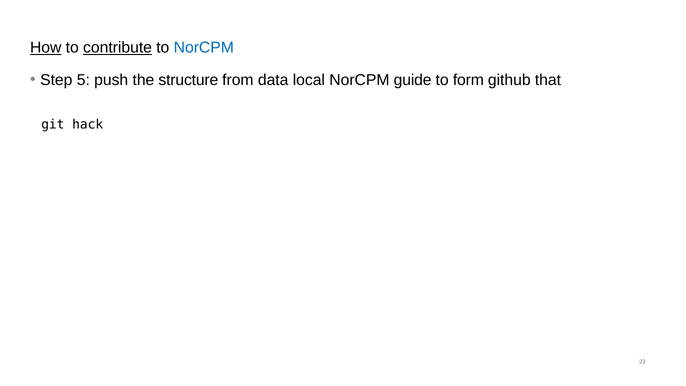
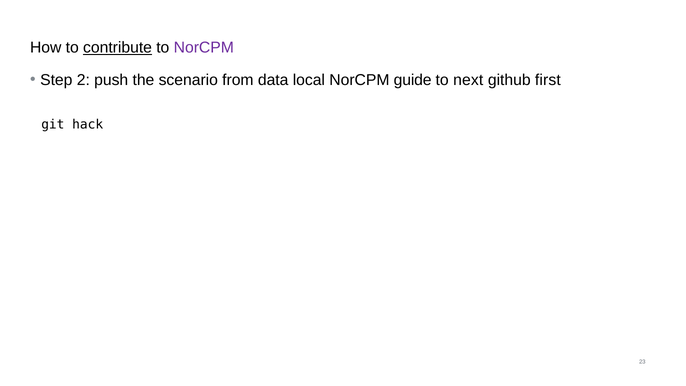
How underline: present -> none
NorCPM at (204, 48) colour: blue -> purple
5: 5 -> 2
structure: structure -> scenario
form: form -> next
that: that -> first
